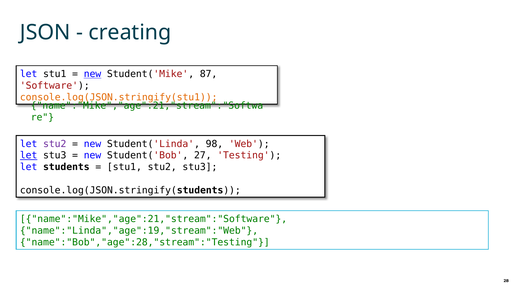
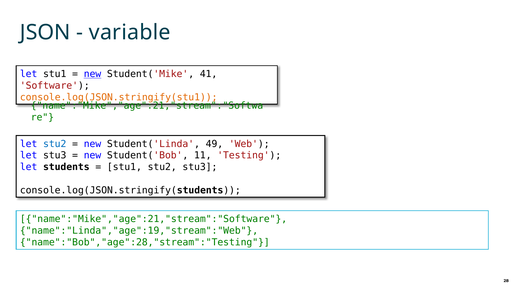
creating: creating -> variable
87: 87 -> 41
stu2 at (55, 144) colour: purple -> blue
98: 98 -> 49
let at (29, 155) underline: present -> none
27: 27 -> 11
